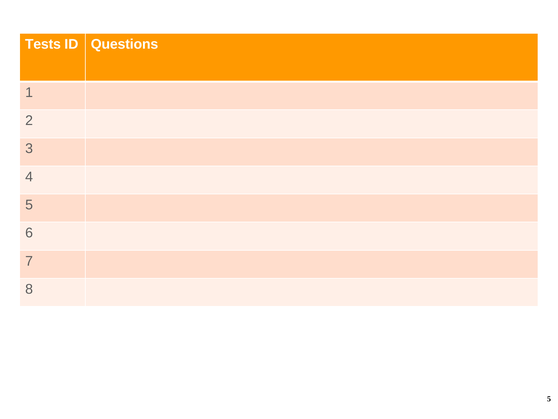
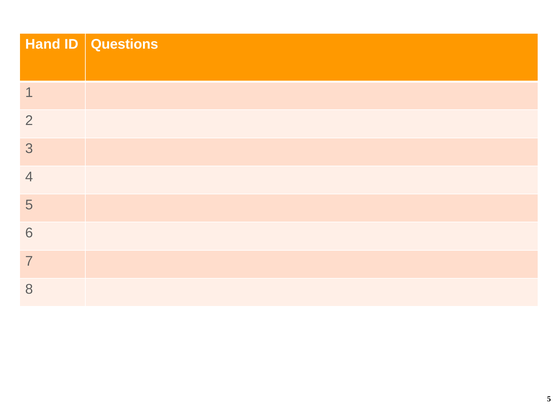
Tests: Tests -> Hand
